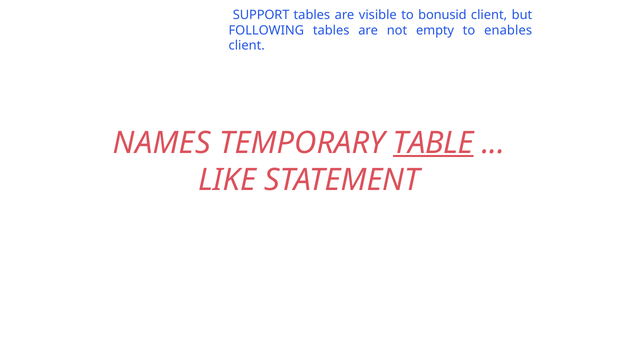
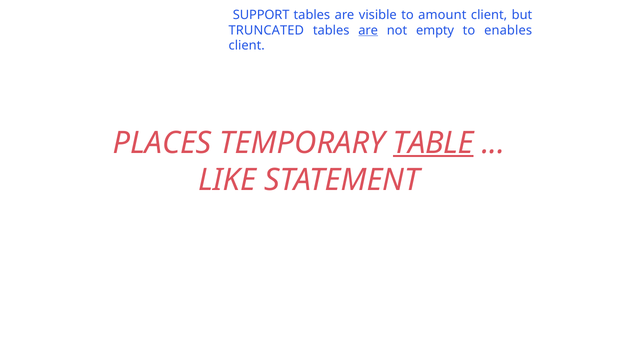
bonusid: bonusid -> amount
FOLLOWING: FOLLOWING -> TRUNCATED
are at (368, 30) underline: none -> present
NAMES: NAMES -> PLACES
